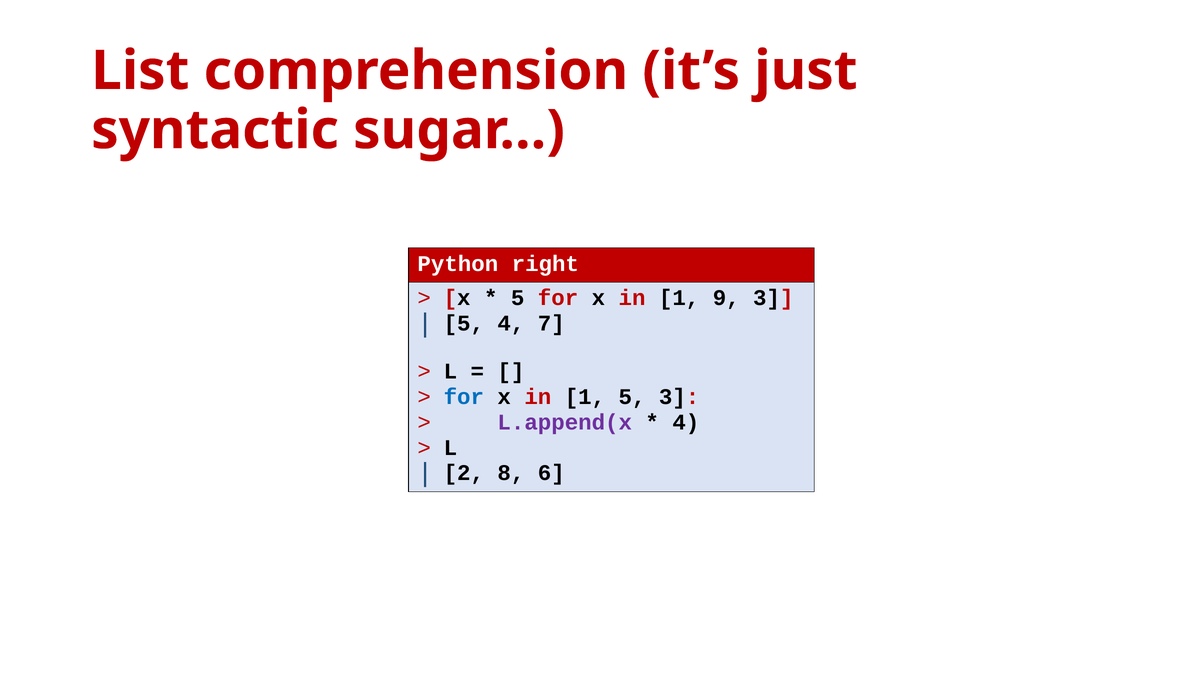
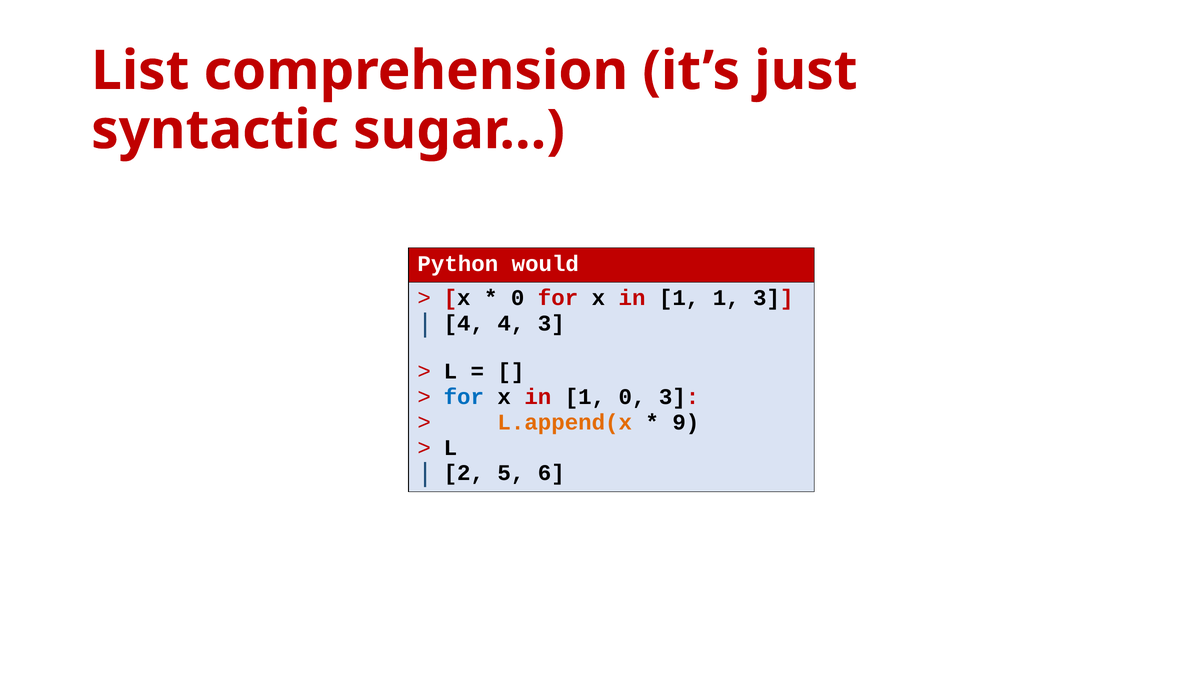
right: right -> would
5 at (518, 298): 5 -> 0
1 9: 9 -> 1
5 at (464, 323): 5 -> 4
4 7: 7 -> 3
1 5: 5 -> 0
L.append(x colour: purple -> orange
4 at (686, 422): 4 -> 9
8: 8 -> 5
